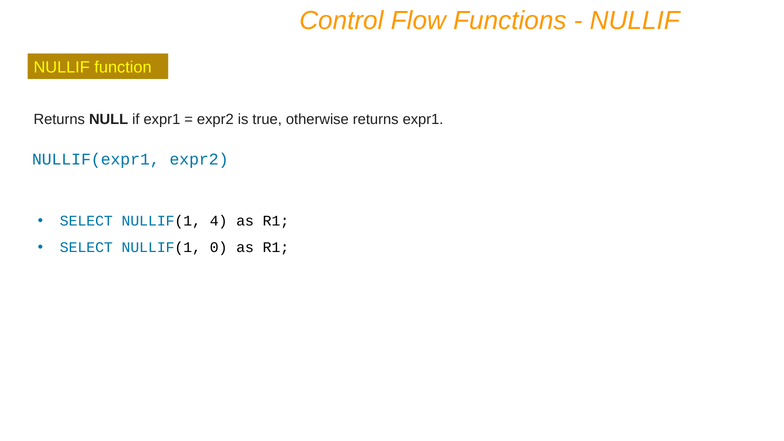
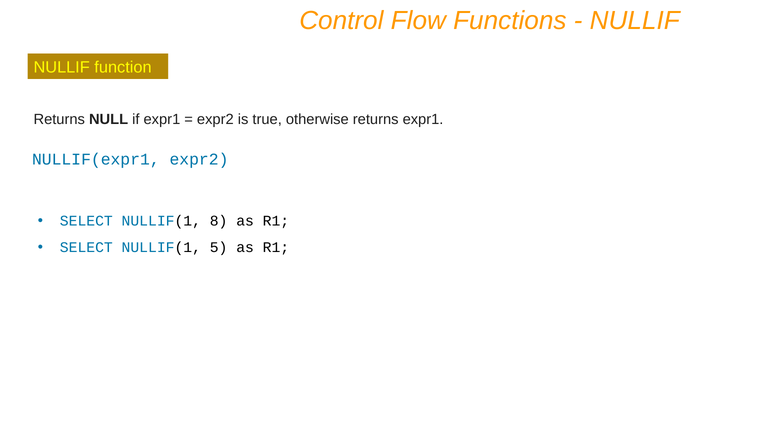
4: 4 -> 8
0: 0 -> 5
